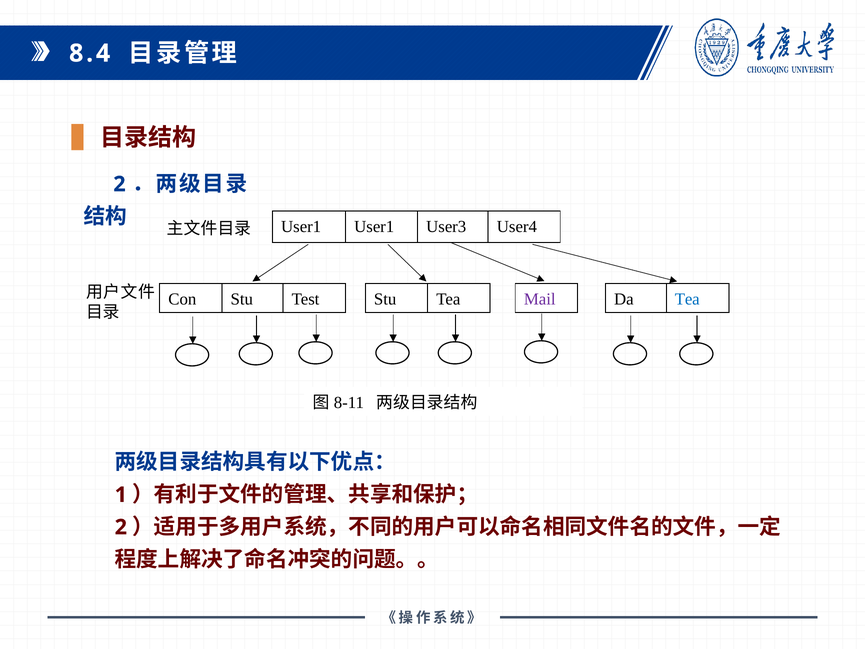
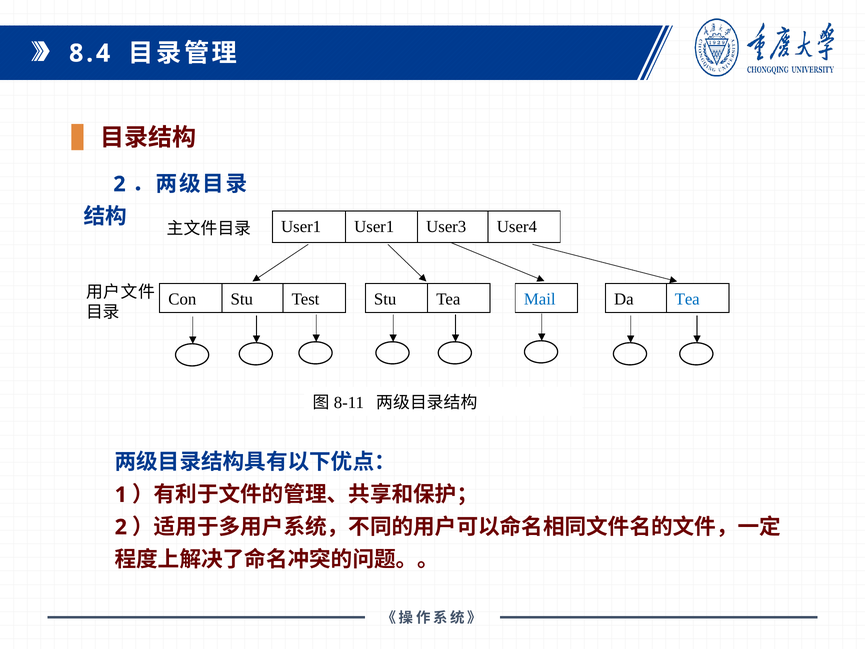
Mail colour: purple -> blue
